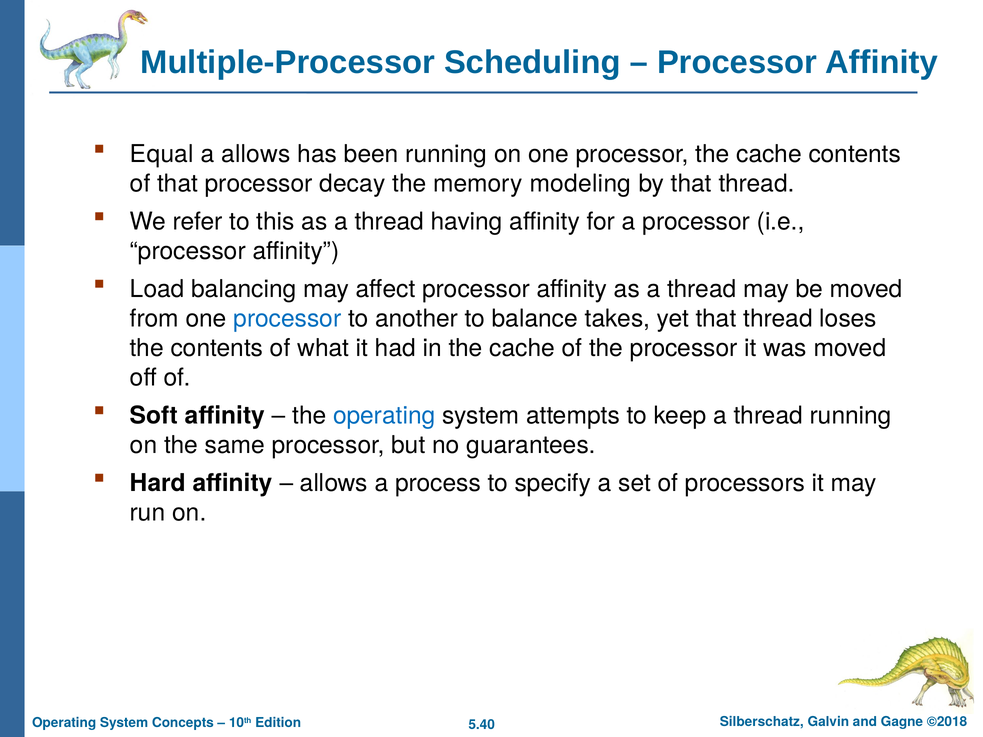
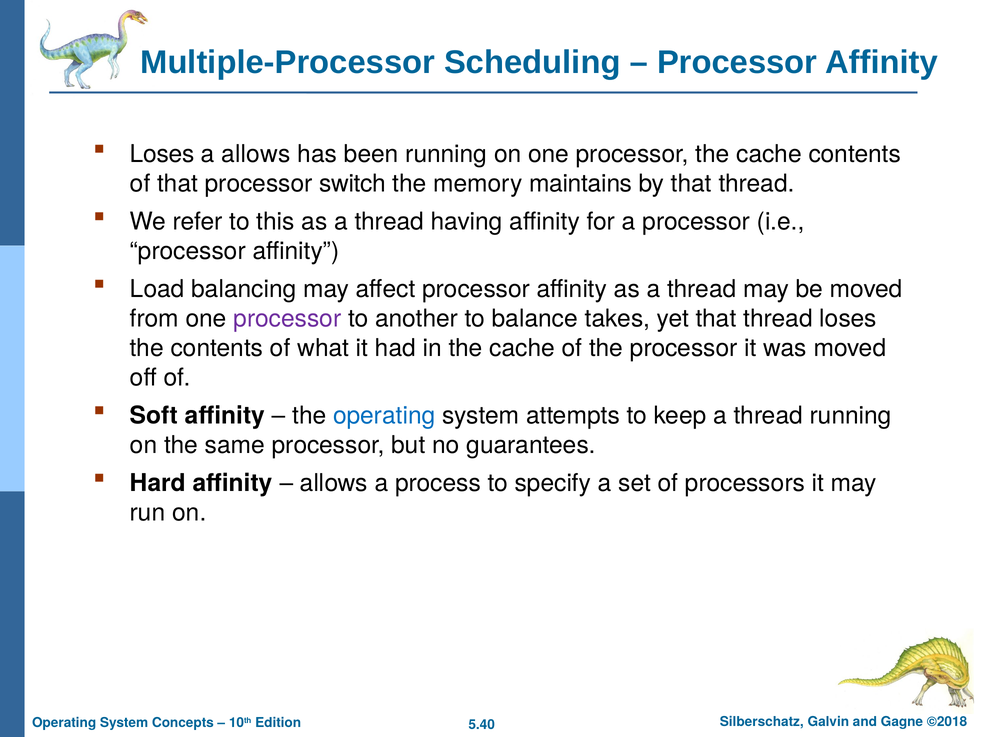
Equal at (162, 154): Equal -> Loses
decay: decay -> switch
modeling: modeling -> maintains
processor at (287, 319) colour: blue -> purple
